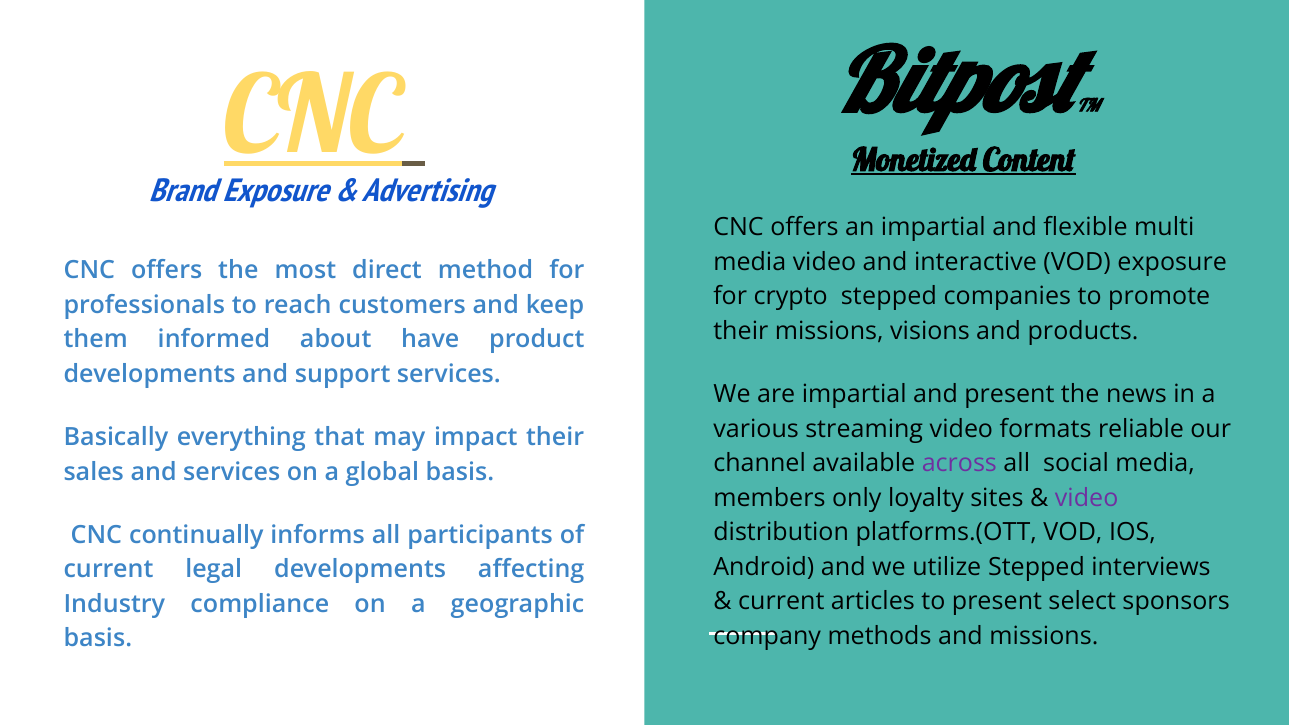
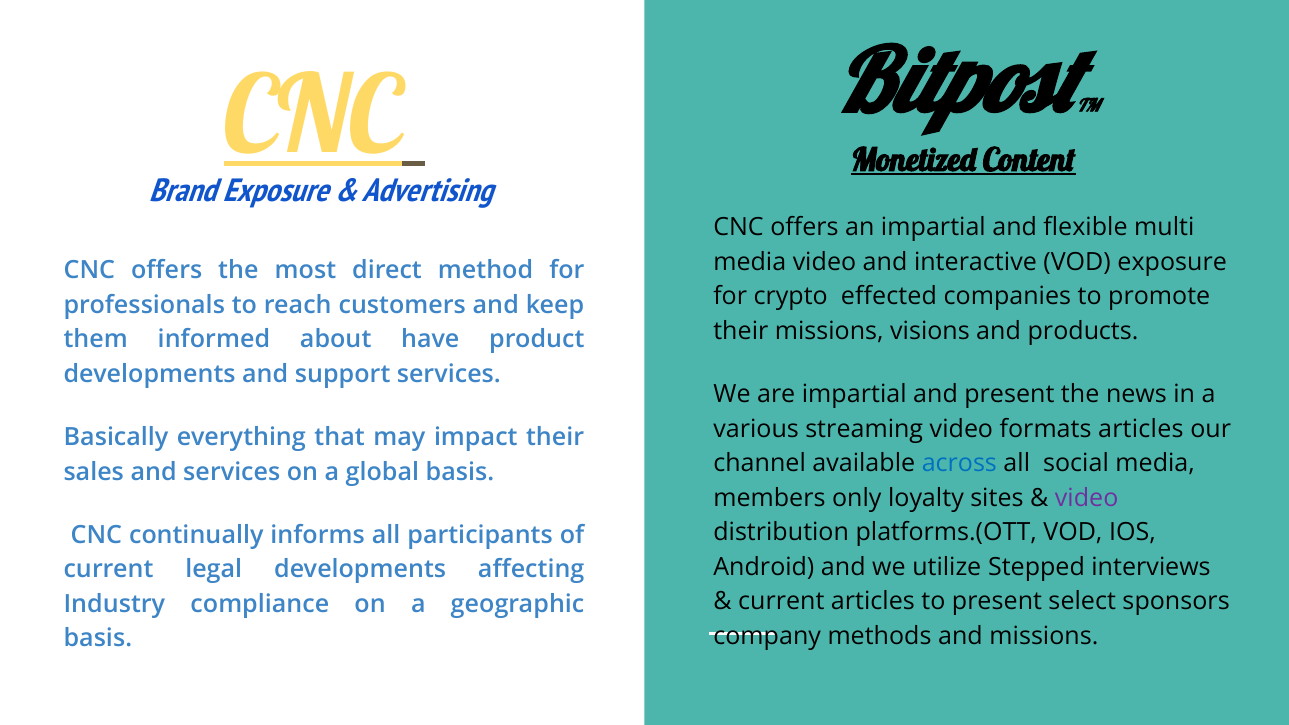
crypto stepped: stepped -> effected
formats reliable: reliable -> articles
across colour: purple -> blue
